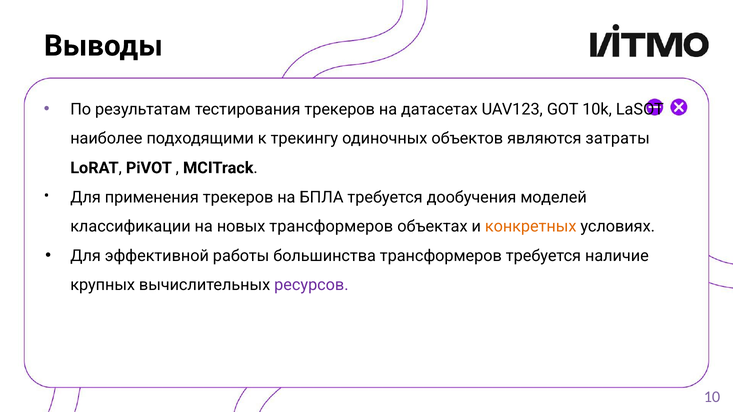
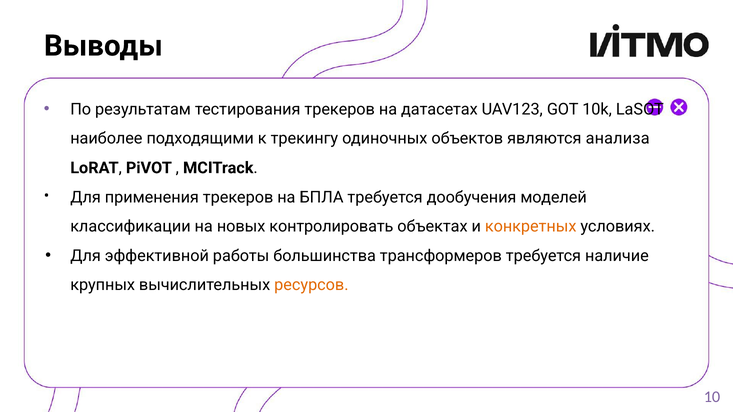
затраты: затраты -> анализа
новых трансформеров: трансформеров -> контролировать
ресурсов colour: purple -> orange
